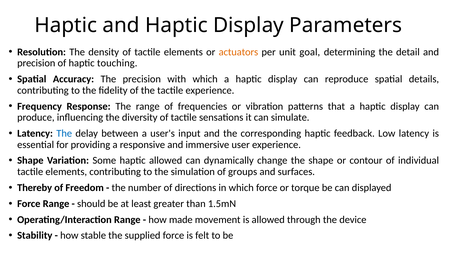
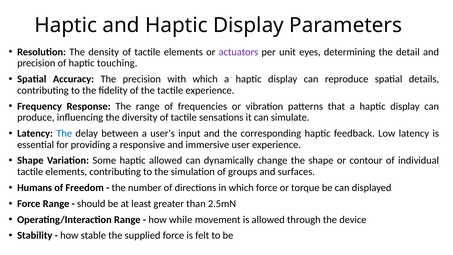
actuators colour: orange -> purple
goal: goal -> eyes
Thereby: Thereby -> Humans
1.5mN: 1.5mN -> 2.5mN
made: made -> while
